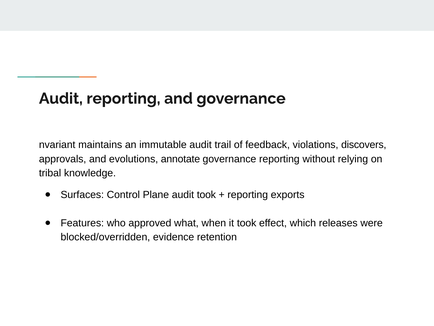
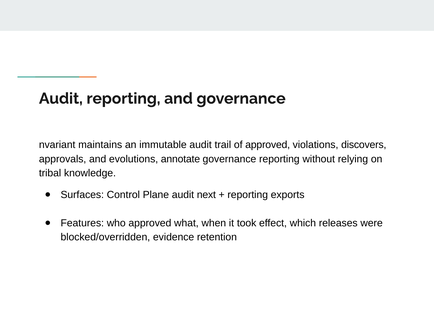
of feedback: feedback -> approved
audit took: took -> next
